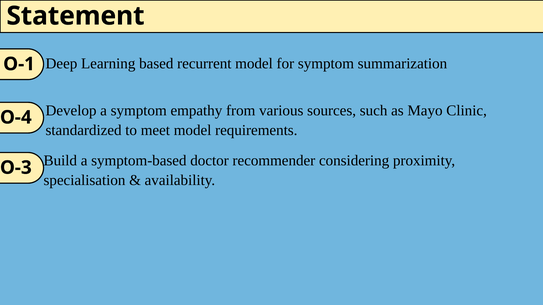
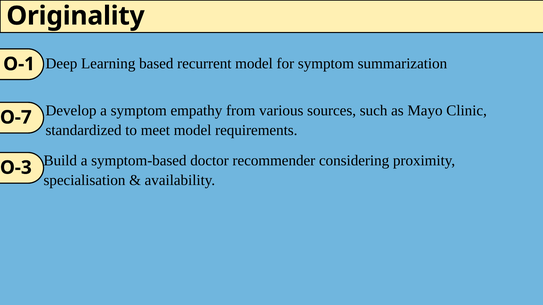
Statement: Statement -> Originality
O-4: O-4 -> O-7
